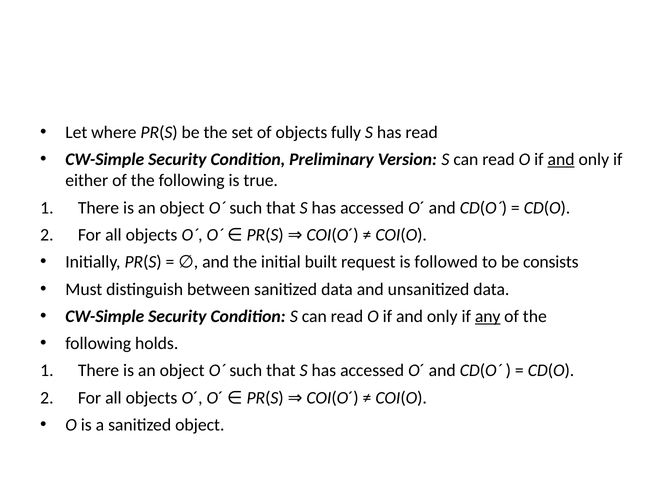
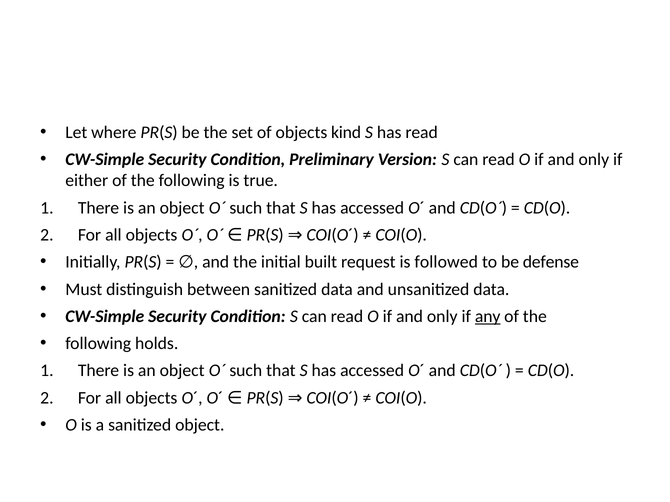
fully: fully -> kind
and at (561, 160) underline: present -> none
consists: consists -> defense
